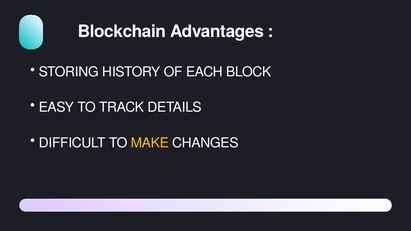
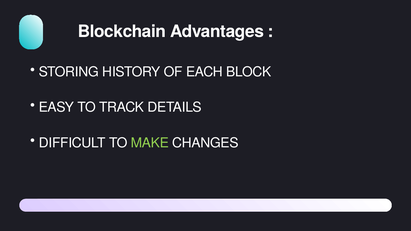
MAKE colour: yellow -> light green
